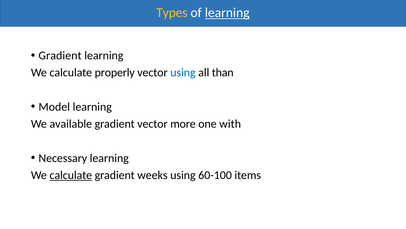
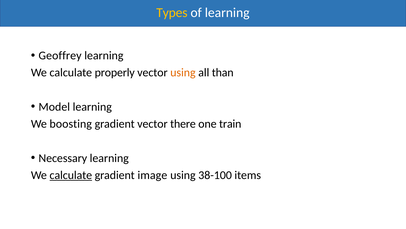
learning at (227, 13) underline: present -> none
Gradient at (60, 56): Gradient -> Geoffrey
using at (183, 73) colour: blue -> orange
available: available -> boosting
more: more -> there
with: with -> train
weeks: weeks -> image
60-100: 60-100 -> 38-100
